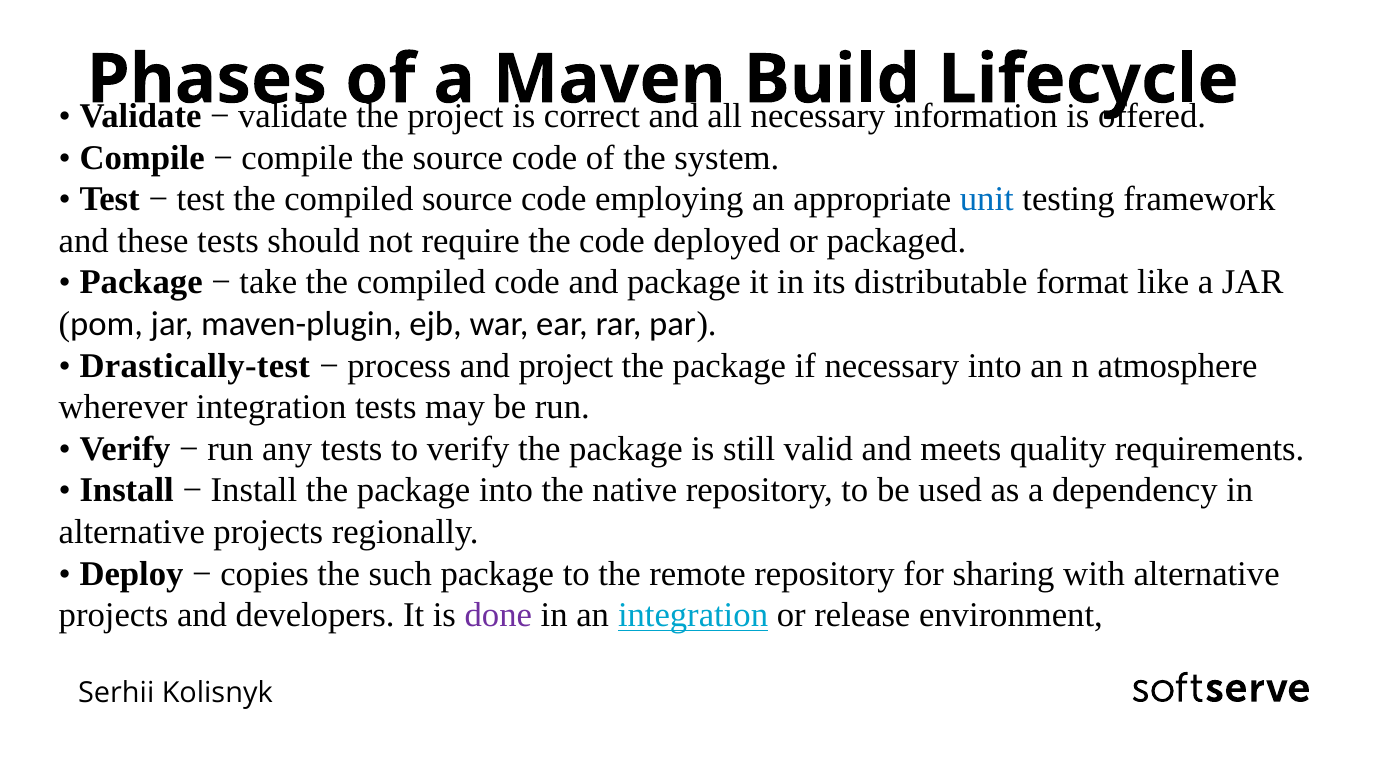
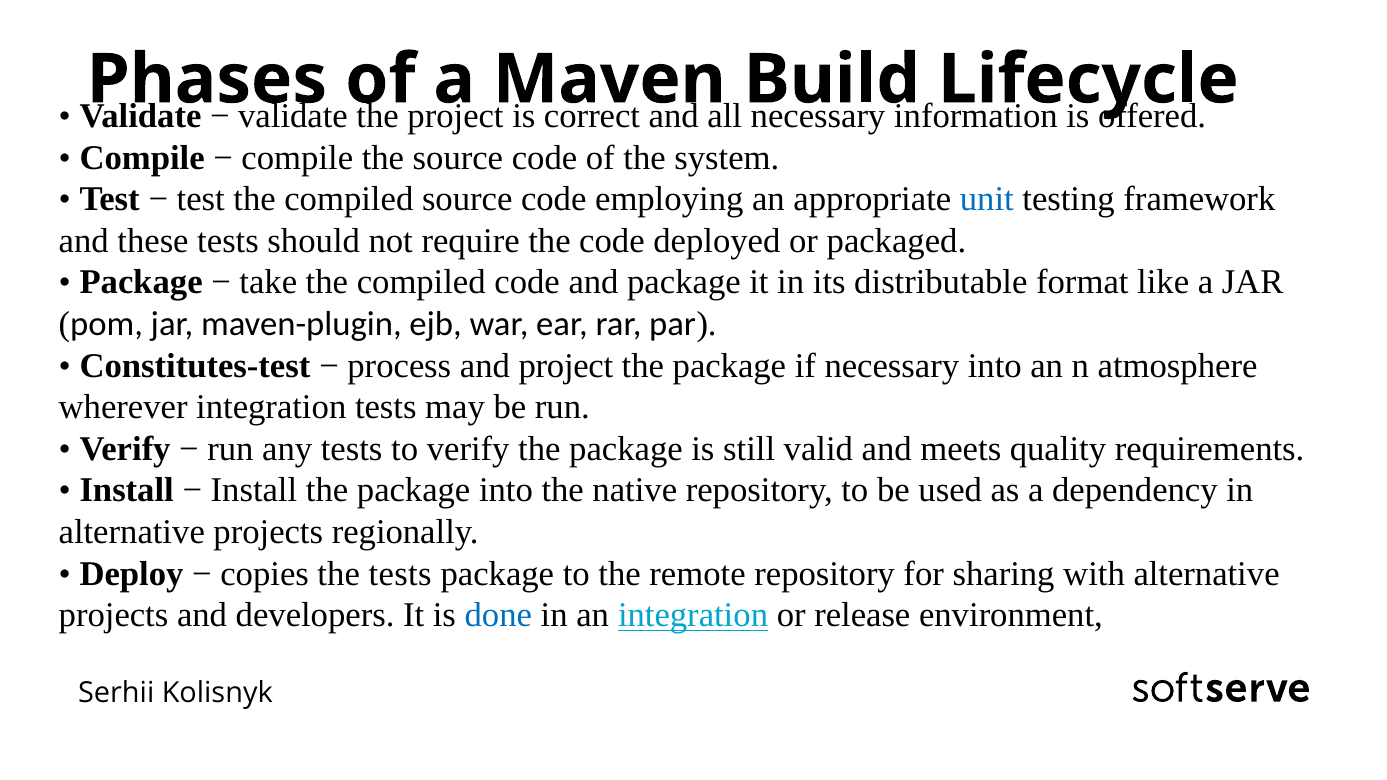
Drastically-test: Drastically-test -> Constitutes-test
the such: such -> tests
done colour: purple -> blue
